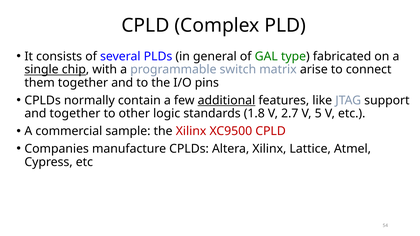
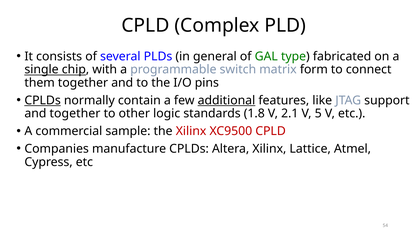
arise: arise -> form
CPLDs at (43, 100) underline: none -> present
2.7: 2.7 -> 2.1
